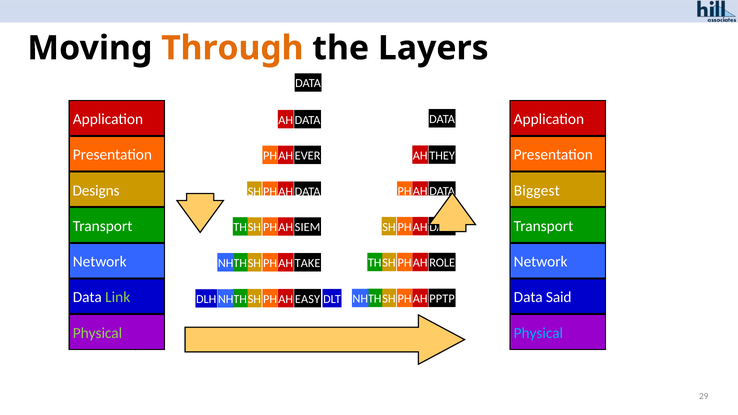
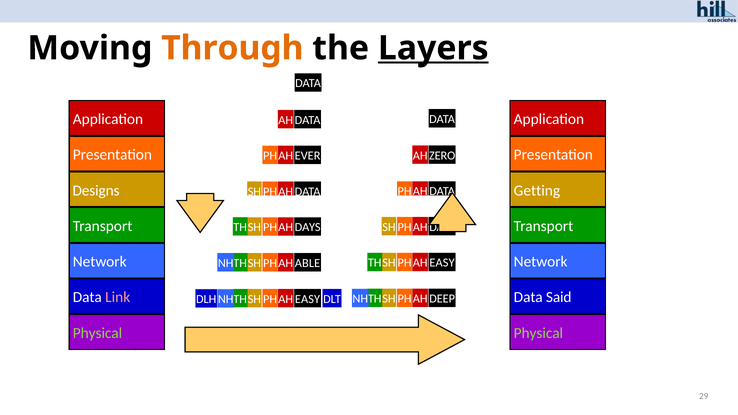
Layers underline: none -> present
THEY: THEY -> ZERO
Biggest: Biggest -> Getting
SIEM: SIEM -> DAYS
ROLE at (442, 263): ROLE -> EASY
TAKE: TAKE -> ABLE
Link colour: light green -> pink
PPTP: PPTP -> DEEP
Physical at (538, 333) colour: light blue -> light green
